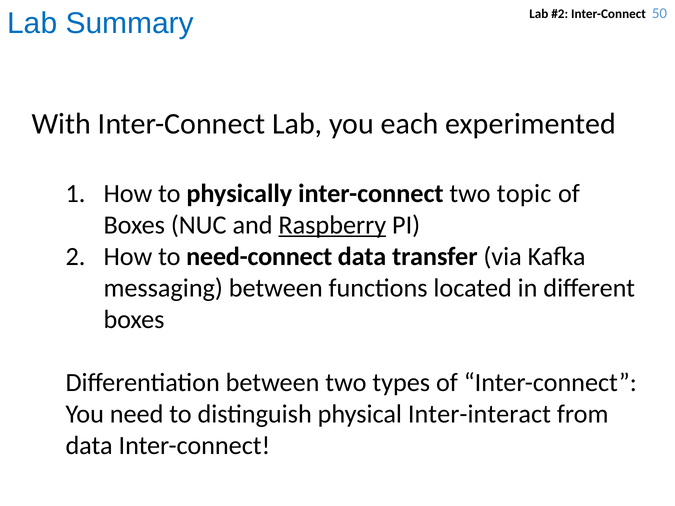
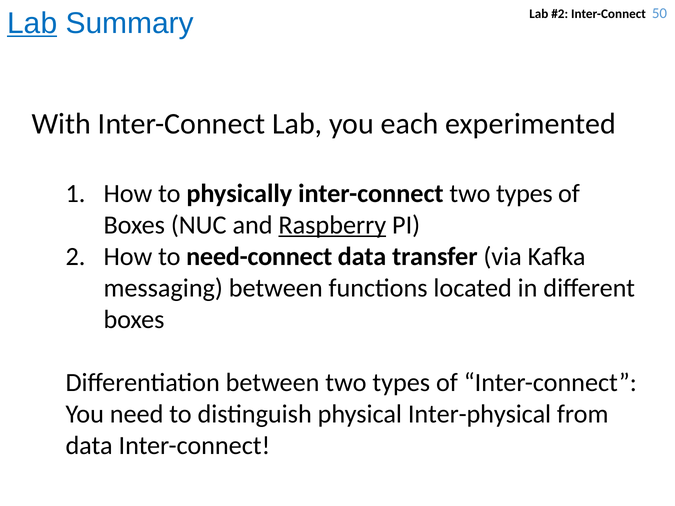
Lab at (32, 23) underline: none -> present
inter-connect two topic: topic -> types
Inter-interact: Inter-interact -> Inter-physical
